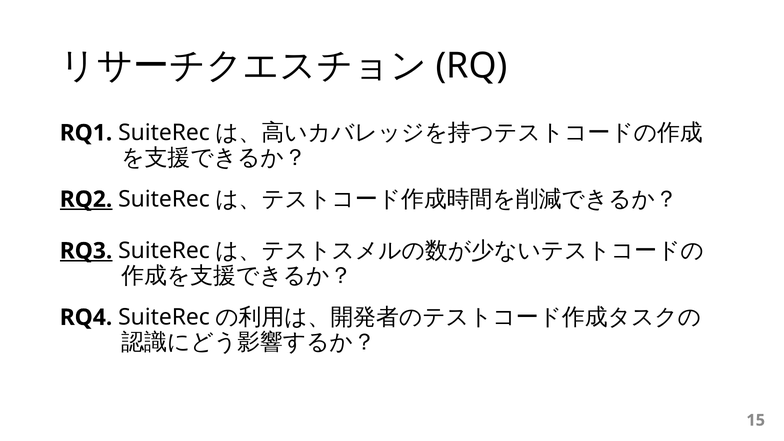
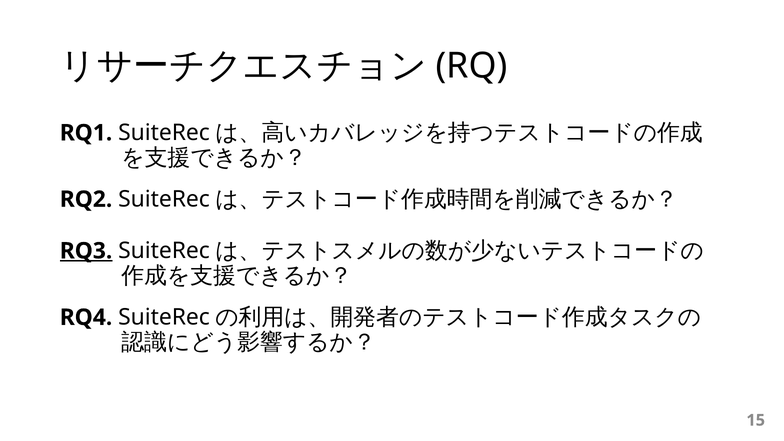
RQ2 underline: present -> none
